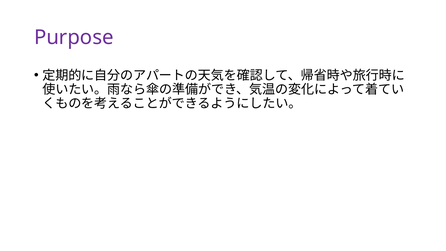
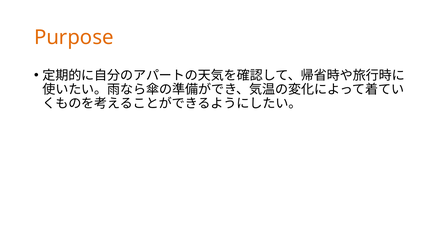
Purpose colour: purple -> orange
